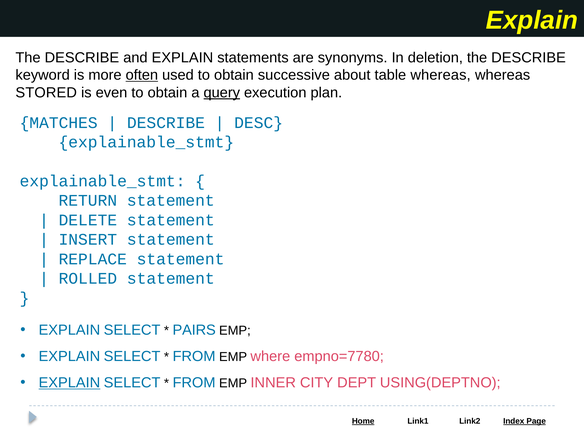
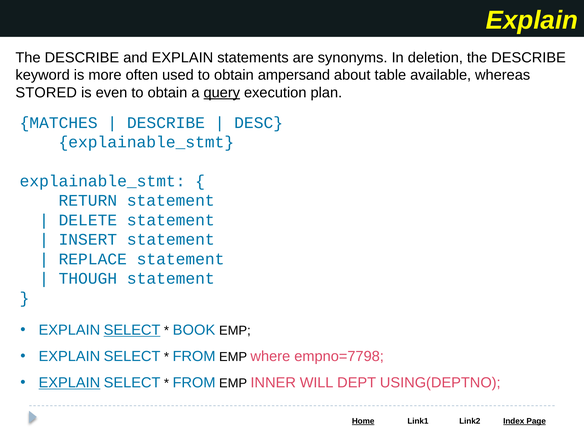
often underline: present -> none
successive: successive -> ampersand
table whereas: whereas -> available
ROLLED: ROLLED -> THOUGH
SELECT at (132, 330) underline: none -> present
PAIRS: PAIRS -> BOOK
empno=7780: empno=7780 -> empno=7798
CITY: CITY -> WILL
